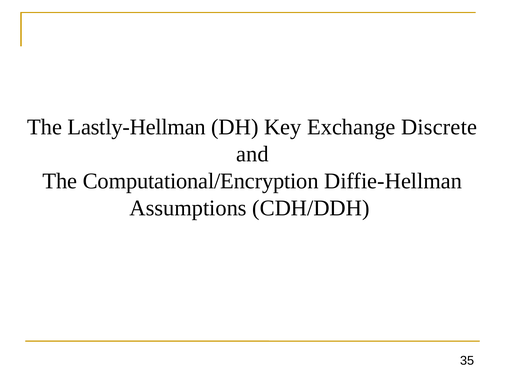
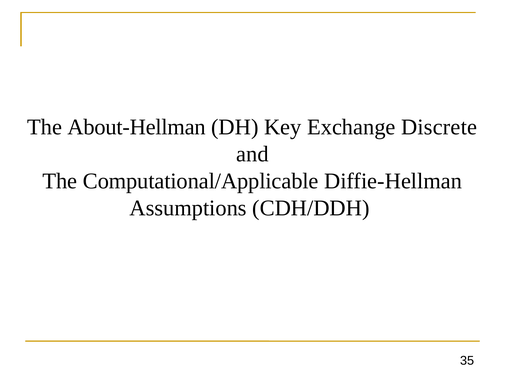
Lastly-Hellman: Lastly-Hellman -> About-Hellman
Computational/Encryption: Computational/Encryption -> Computational/Applicable
